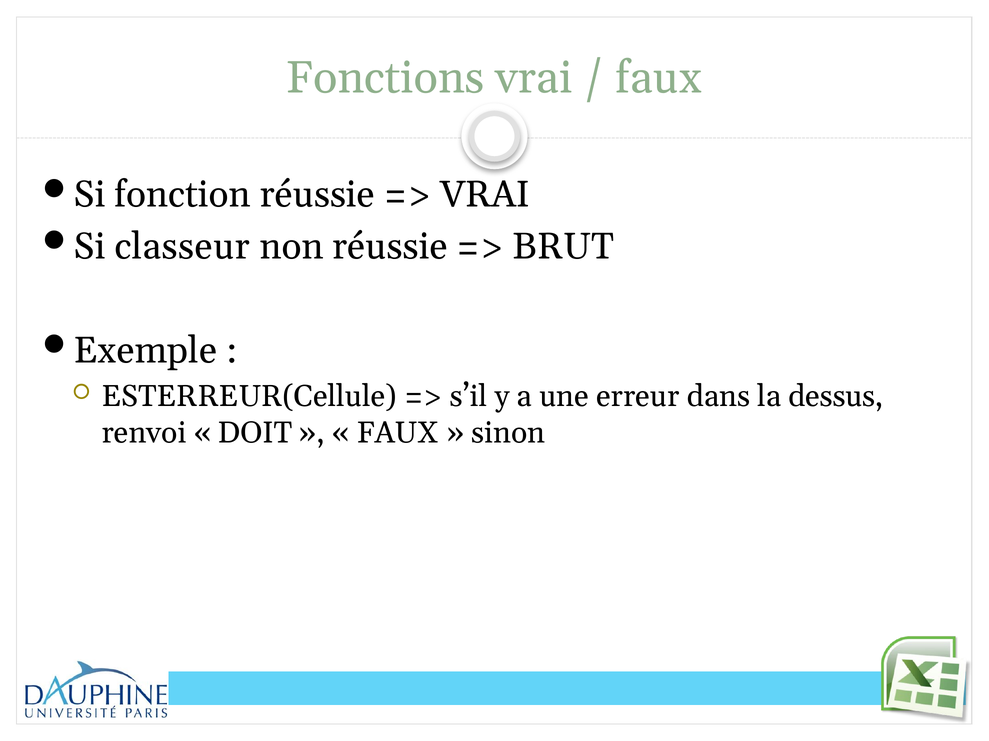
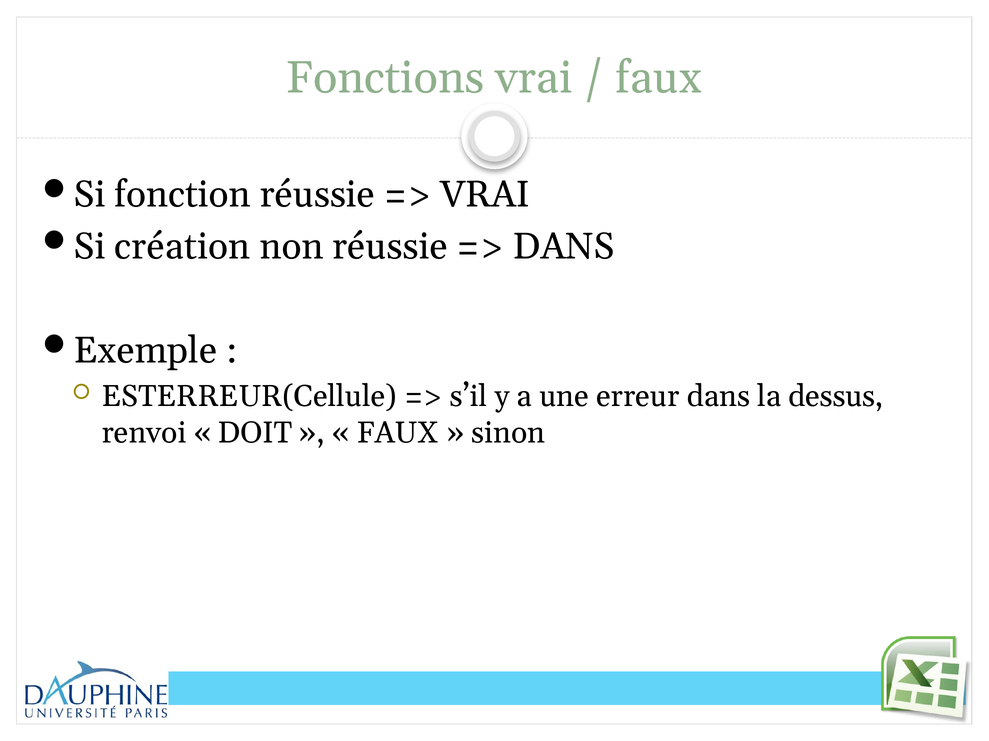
classeur: classeur -> création
BRUT at (564, 247): BRUT -> DANS
